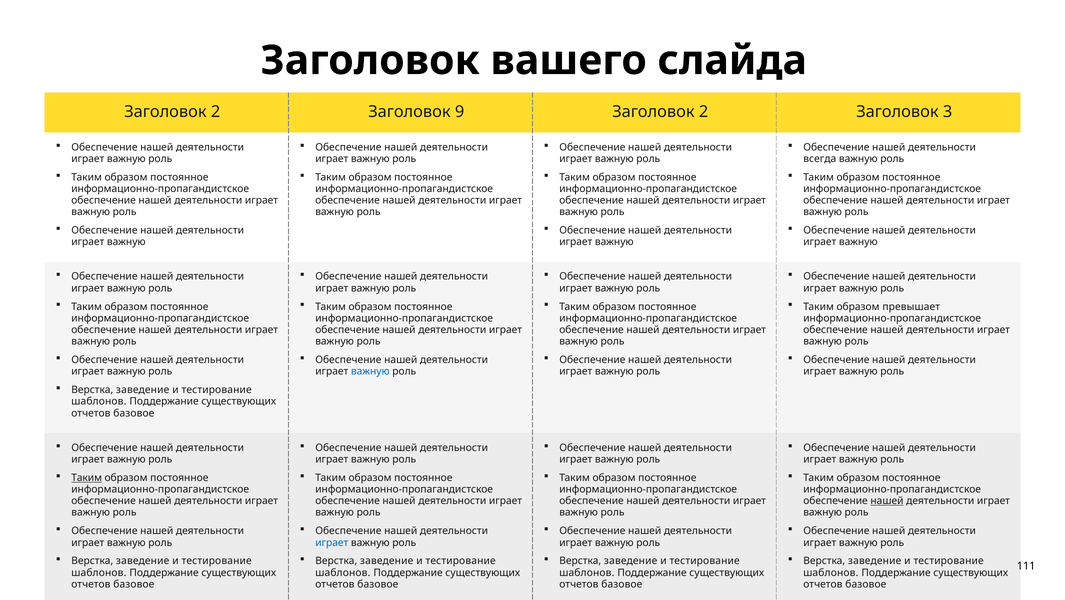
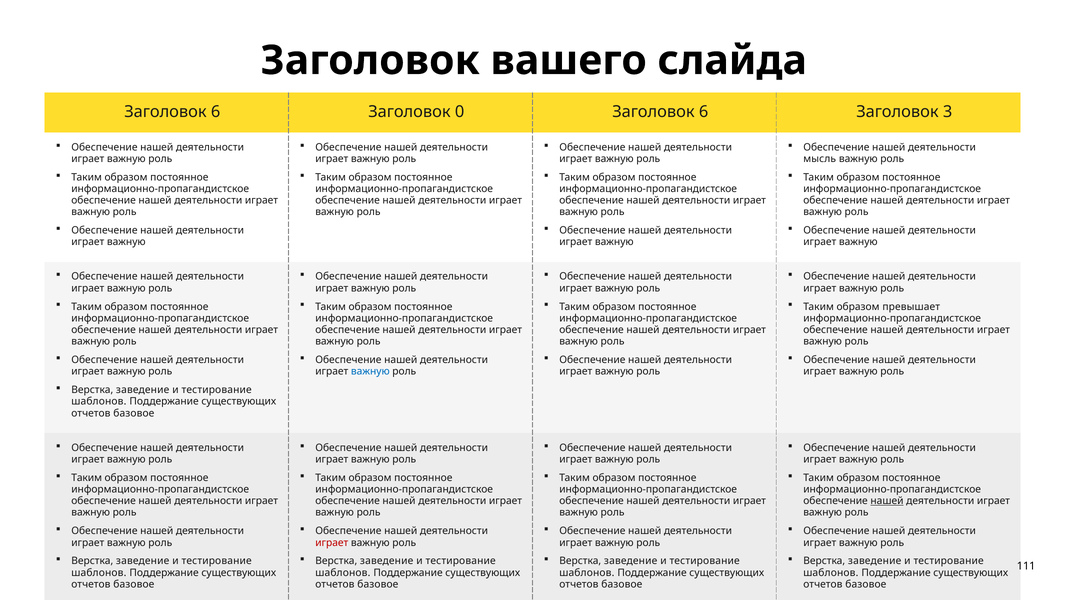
2 at (216, 112): 2 -> 6
9: 9 -> 0
2 at (704, 112): 2 -> 6
всегда: всегда -> мысль
Таким at (87, 478) underline: present -> none
играет at (332, 543) colour: blue -> red
